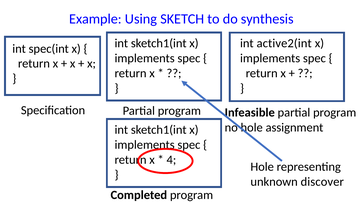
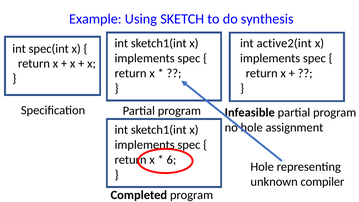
4: 4 -> 6
discover: discover -> compiler
